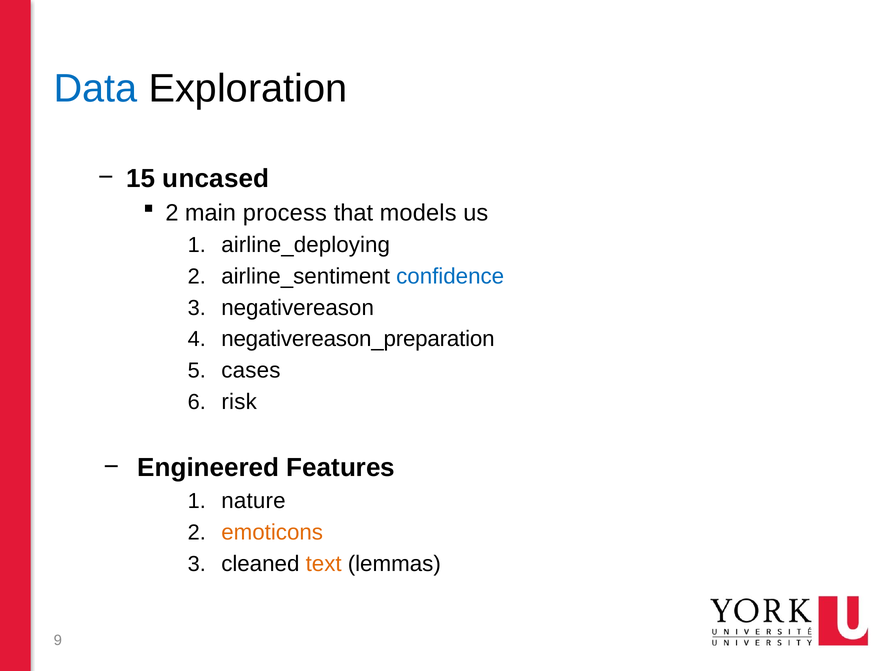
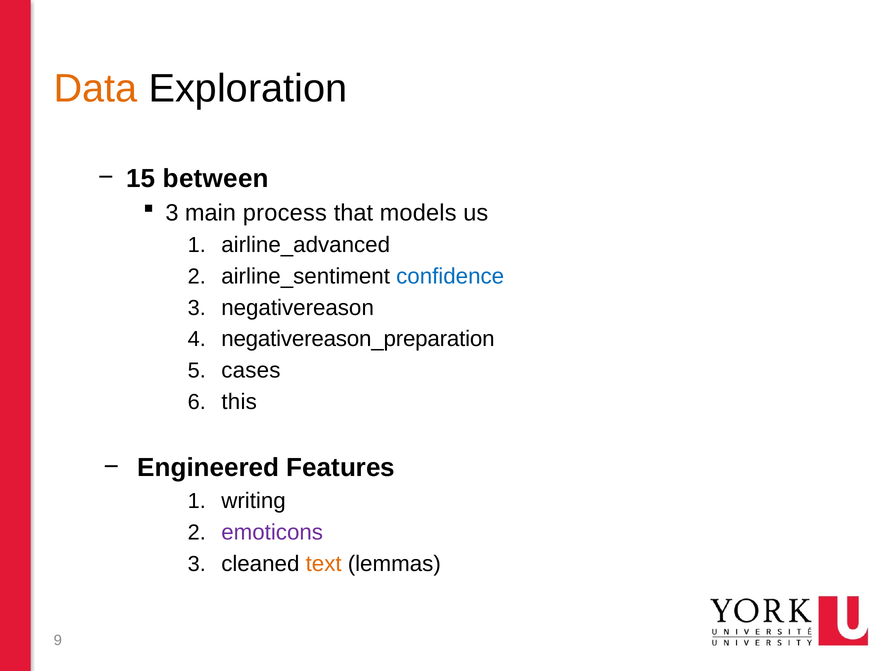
Data colour: blue -> orange
uncased: uncased -> between
2 at (172, 213): 2 -> 3
airline_deploying: airline_deploying -> airline_advanced
risk: risk -> this
nature: nature -> writing
emoticons colour: orange -> purple
